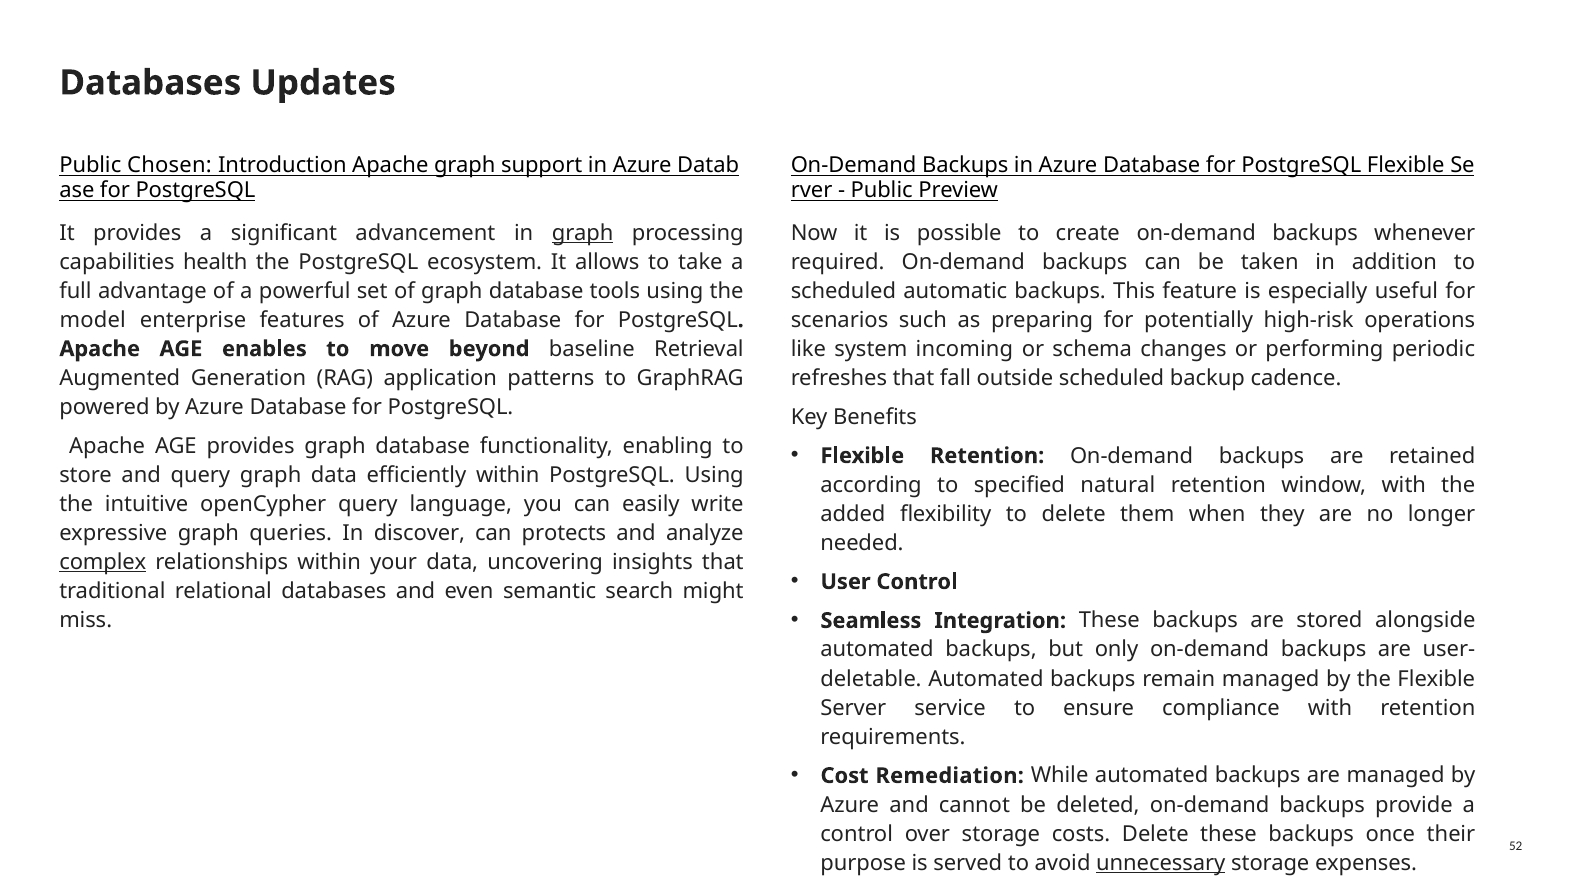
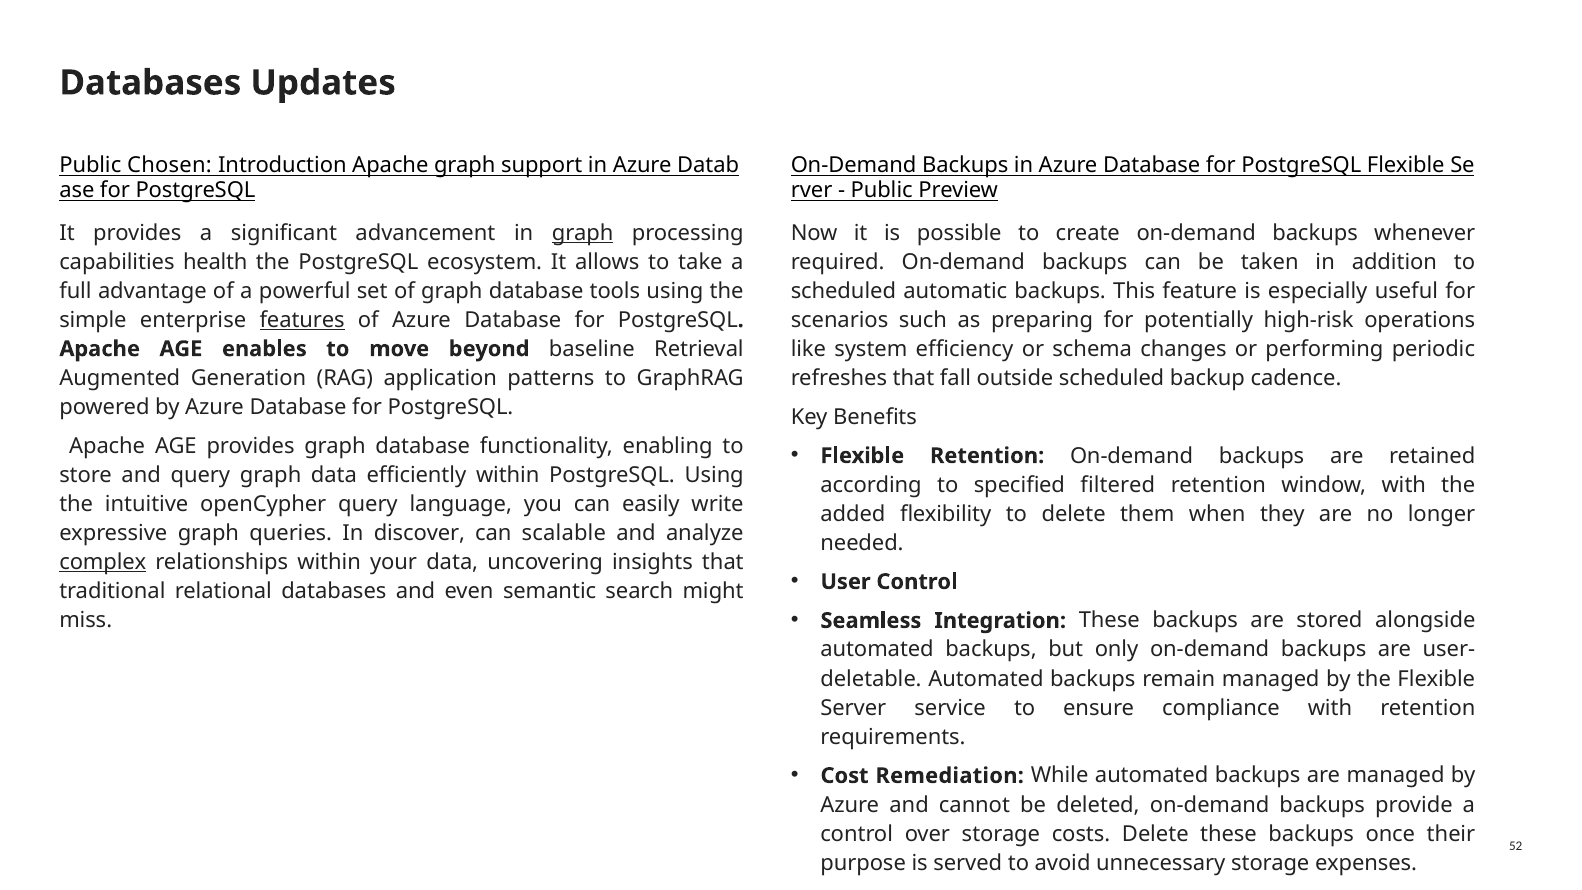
model: model -> simple
features underline: none -> present
incoming: incoming -> efficiency
natural: natural -> filtered
protects: protects -> scalable
unnecessary underline: present -> none
